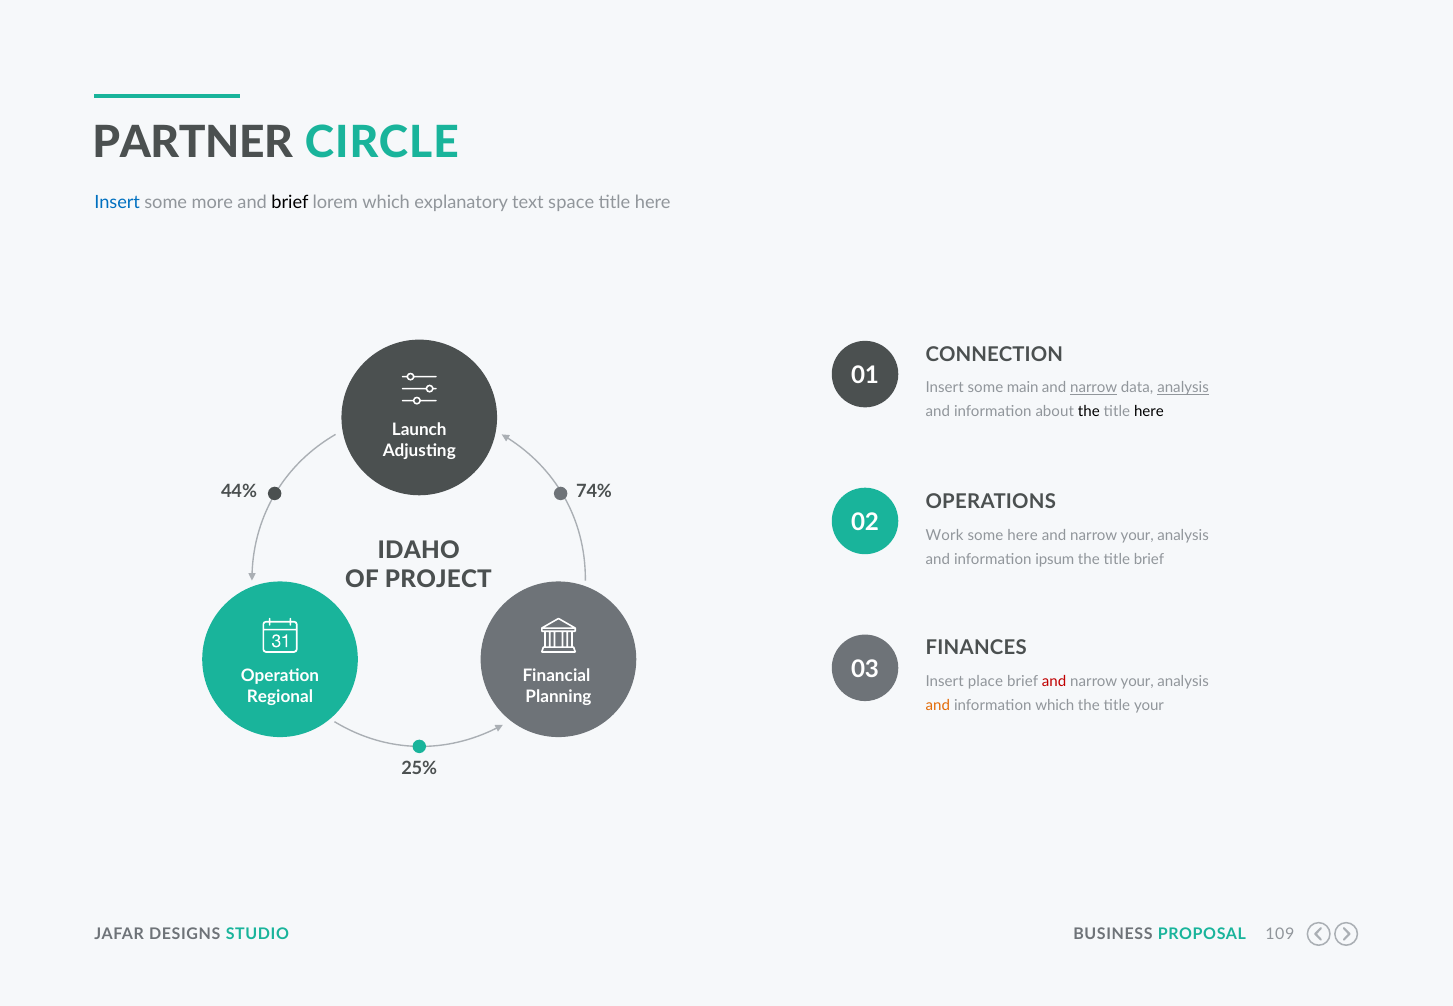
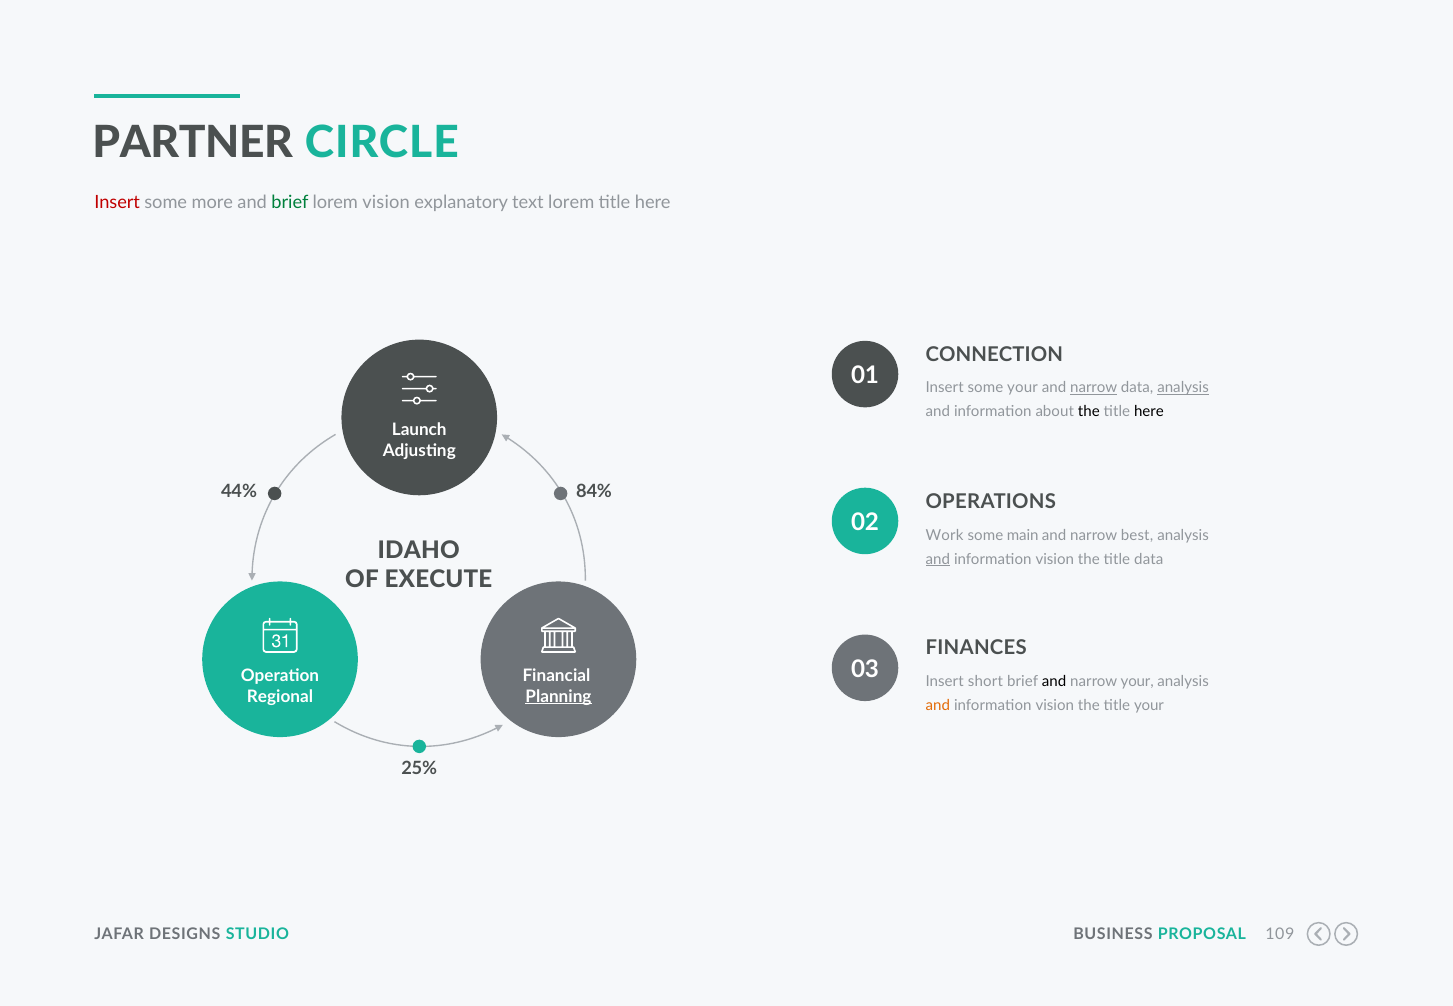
Insert at (117, 202) colour: blue -> red
brief at (290, 202) colour: black -> green
lorem which: which -> vision
text space: space -> lorem
some main: main -> your
74%: 74% -> 84%
some here: here -> main
your at (1137, 536): your -> best
and at (938, 559) underline: none -> present
ipsum at (1055, 559): ipsum -> vision
title brief: brief -> data
PROJECT: PROJECT -> EXECUTE
place: place -> short
and at (1054, 682) colour: red -> black
Planning underline: none -> present
which at (1055, 705): which -> vision
